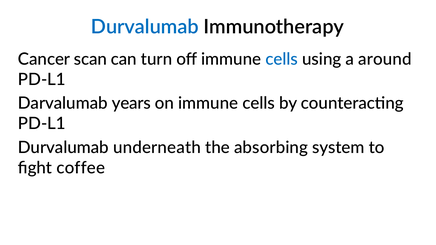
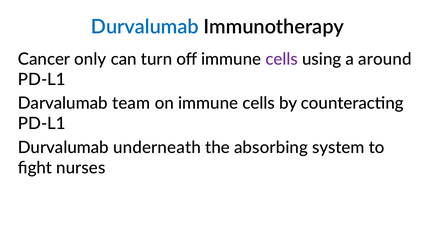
scan: scan -> only
cells at (282, 59) colour: blue -> purple
years: years -> team
coffee: coffee -> nurses
